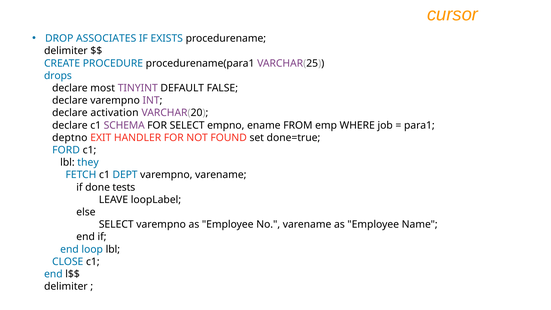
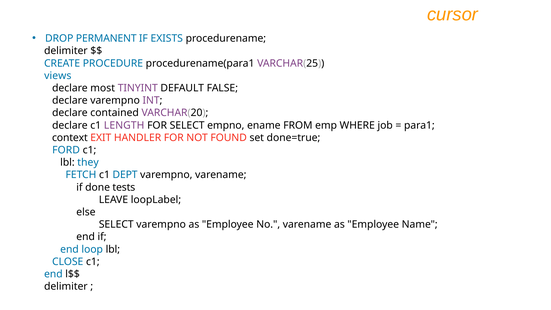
ASSOCIATES: ASSOCIATES -> PERMANENT
drops: drops -> views
activation: activation -> contained
SCHEMA: SCHEMA -> LENGTH
deptno: deptno -> context
